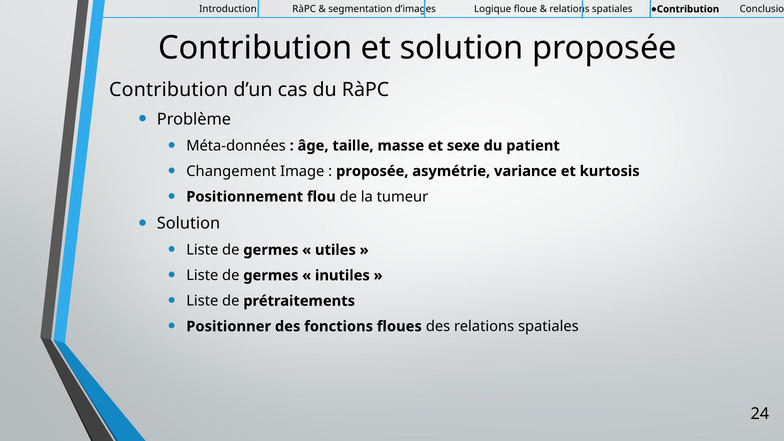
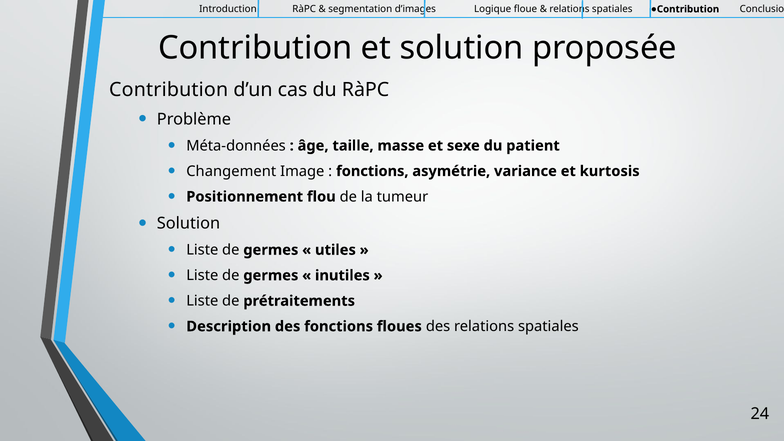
proposée at (372, 171): proposée -> fonctions
Positionner: Positionner -> Description
